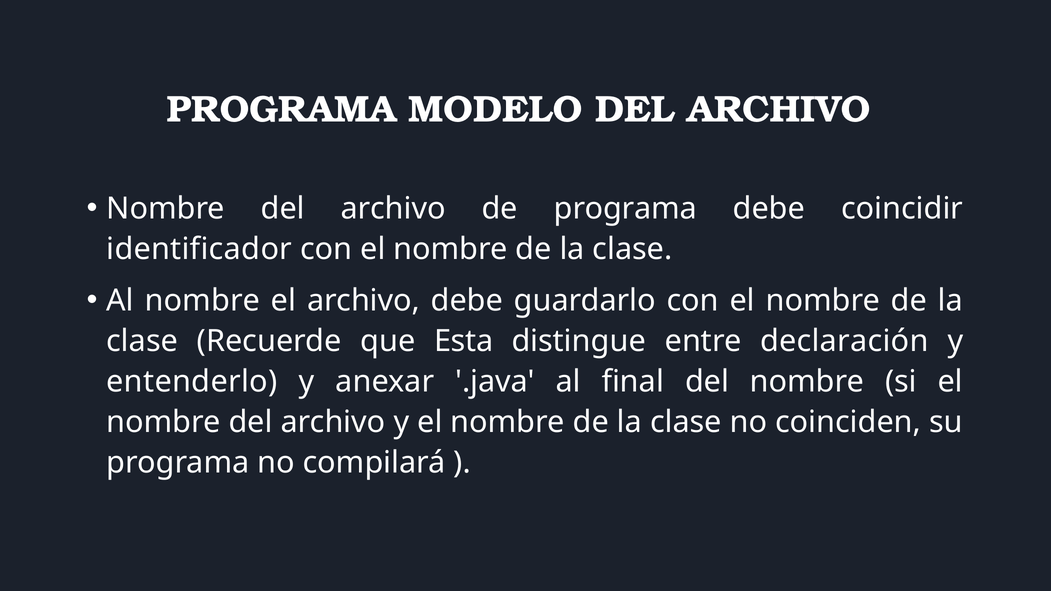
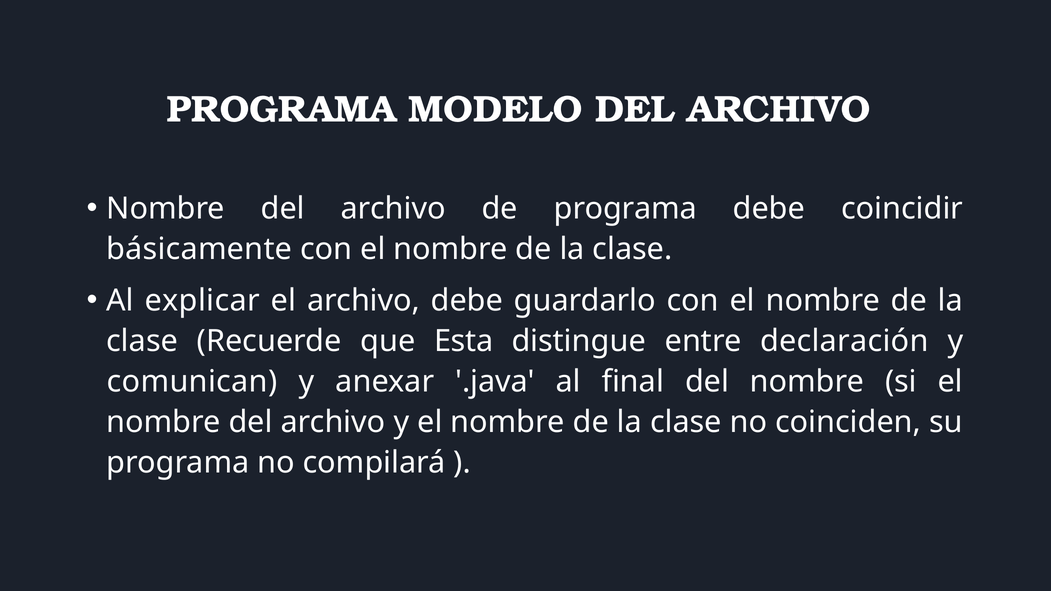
identificador: identificador -> básicamente
Al nombre: nombre -> explicar
entenderlo: entenderlo -> comunican
